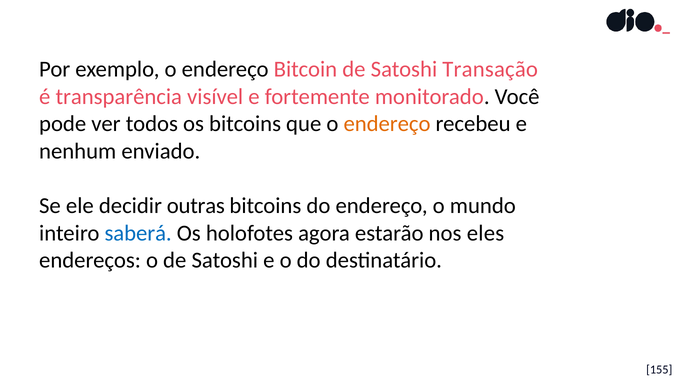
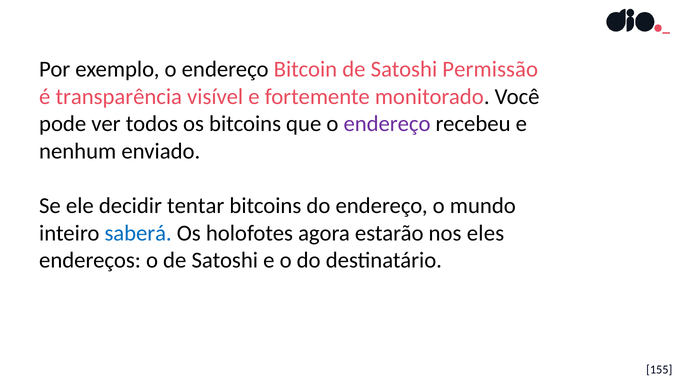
Transação: Transação -> Permissão
endereço at (387, 124) colour: orange -> purple
outras: outras -> tentar
